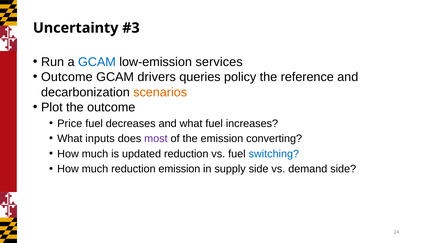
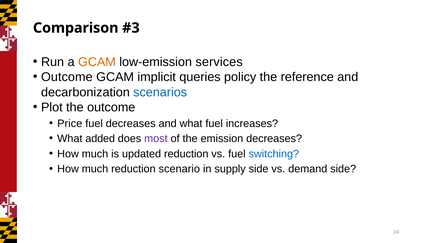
Uncertainty: Uncertainty -> Comparison
GCAM at (97, 62) colour: blue -> orange
drivers: drivers -> implicit
scenarios colour: orange -> blue
inputs: inputs -> added
emission converting: converting -> decreases
reduction emission: emission -> scenario
